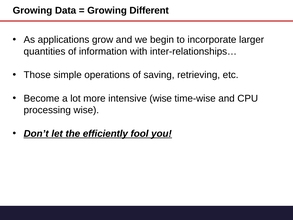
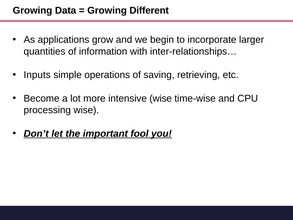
Those: Those -> Inputs
efficiently: efficiently -> important
